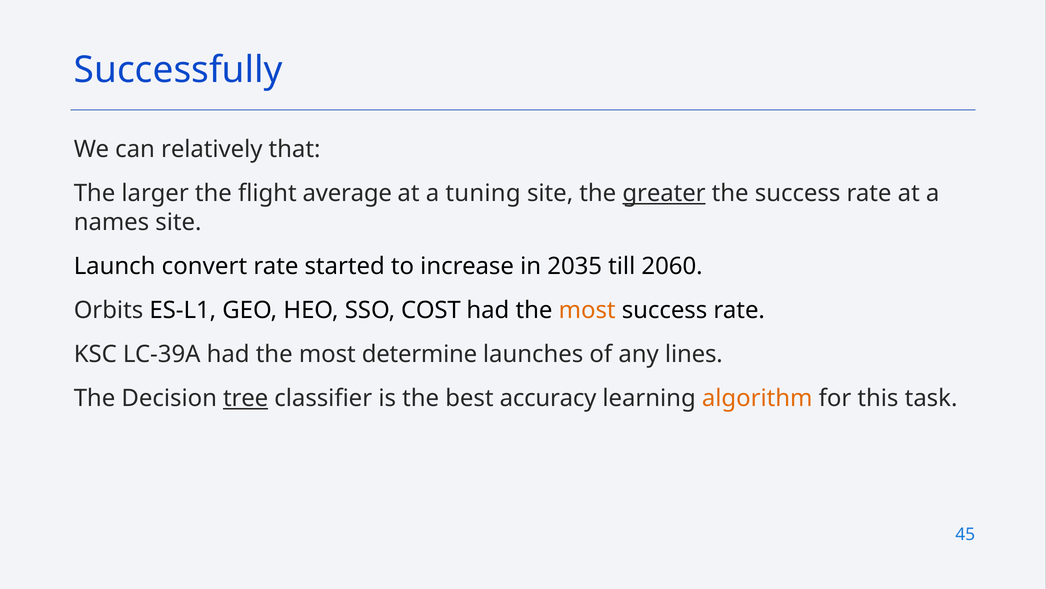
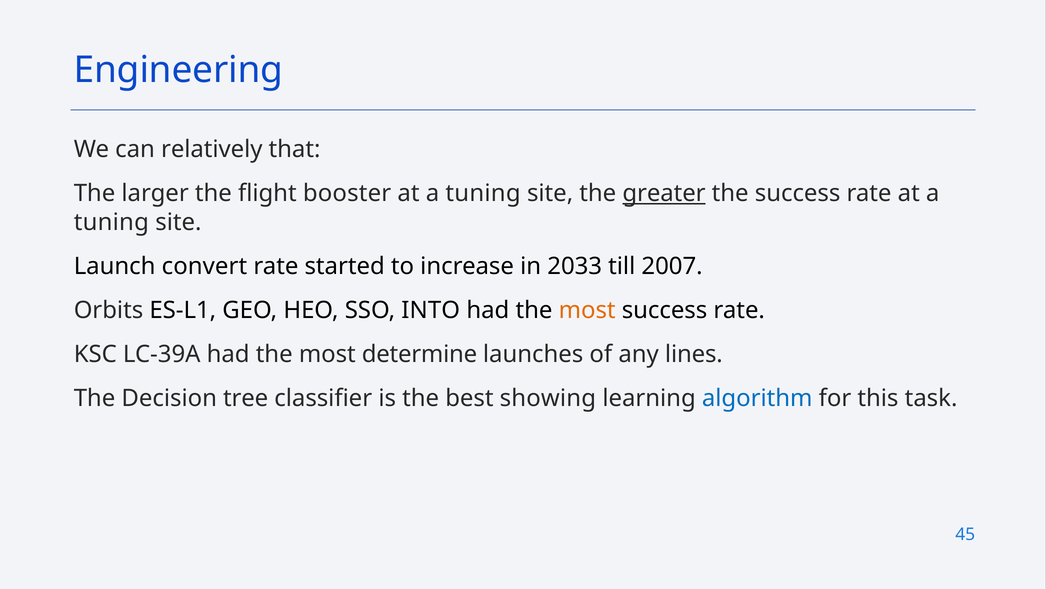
Successfully: Successfully -> Engineering
average: average -> booster
names at (111, 222): names -> tuning
2035: 2035 -> 2033
2060: 2060 -> 2007
COST: COST -> INTO
tree underline: present -> none
accuracy: accuracy -> showing
algorithm colour: orange -> blue
